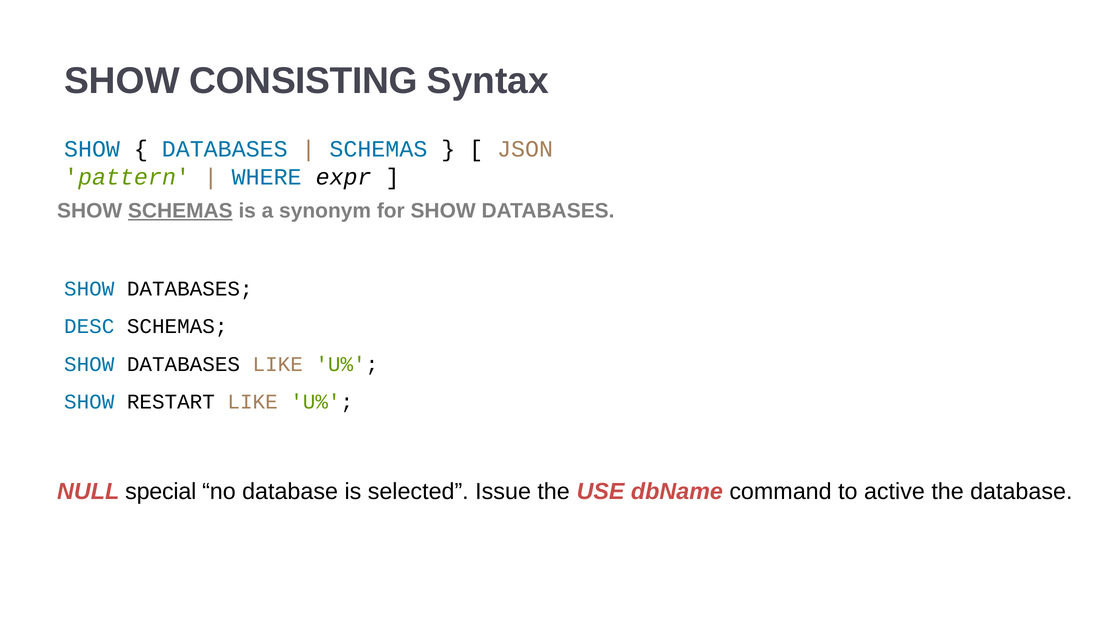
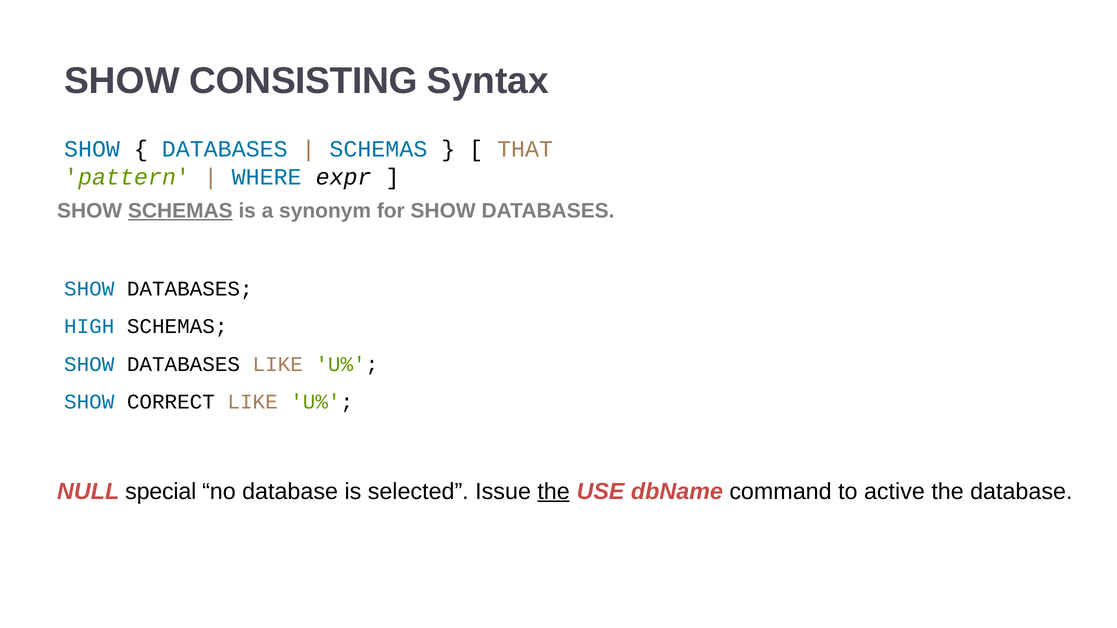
JSON: JSON -> THAT
DESC: DESC -> HIGH
RESTART: RESTART -> CORRECT
the at (554, 492) underline: none -> present
